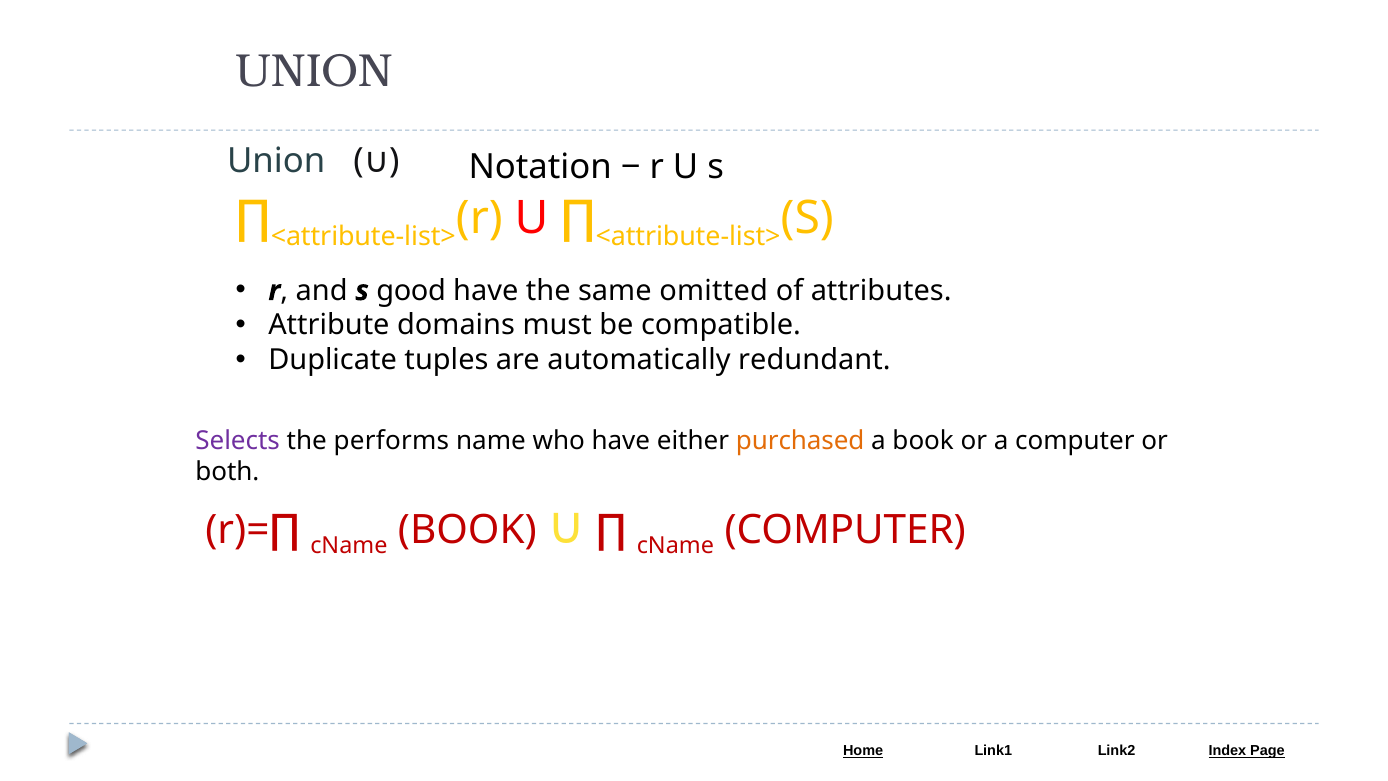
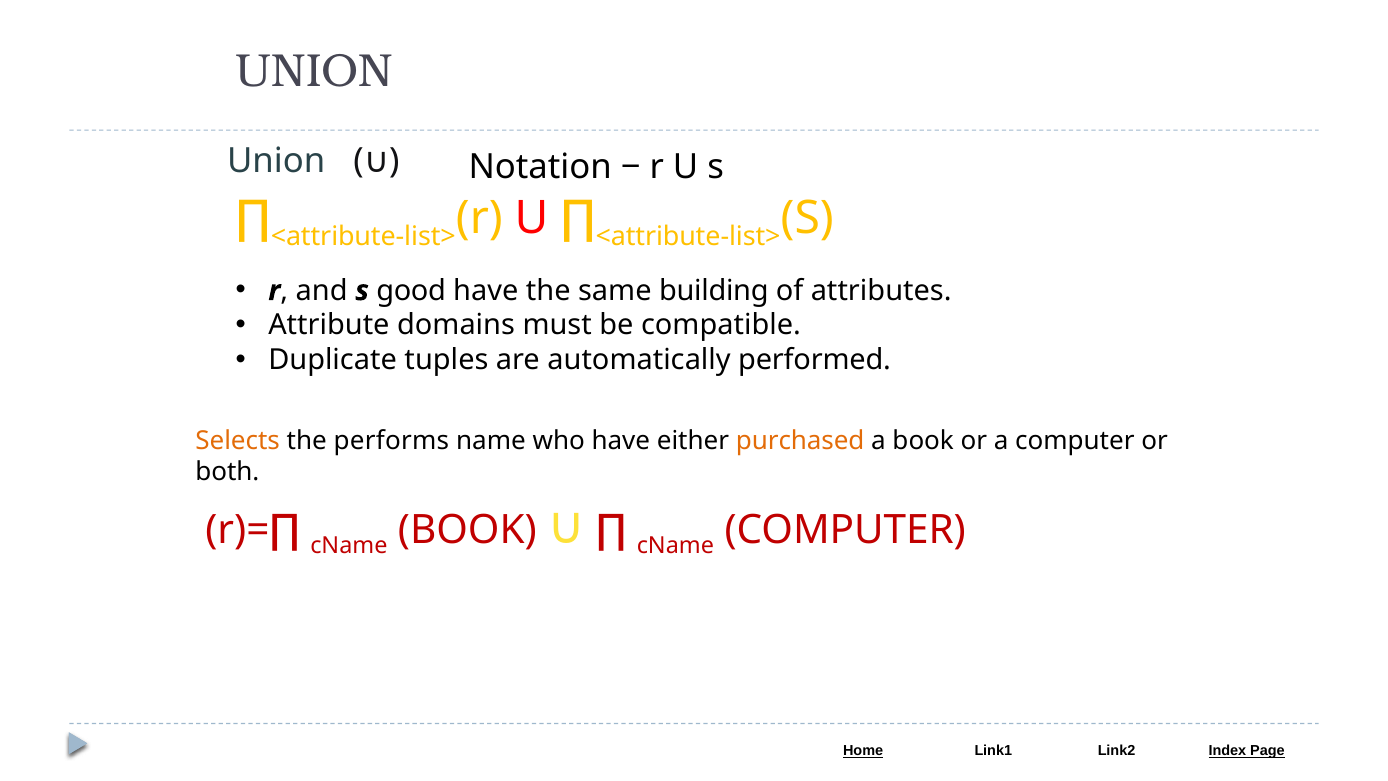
omitted: omitted -> building
redundant: redundant -> performed
Selects colour: purple -> orange
